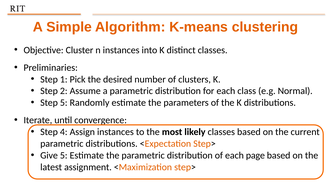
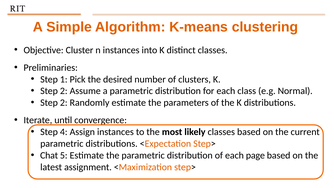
5 at (64, 103): 5 -> 2
Give: Give -> Chat
